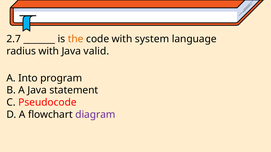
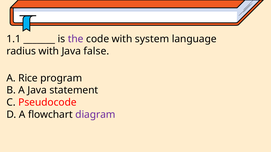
2.7: 2.7 -> 1.1
the colour: orange -> purple
valid: valid -> false
Into: Into -> Rice
